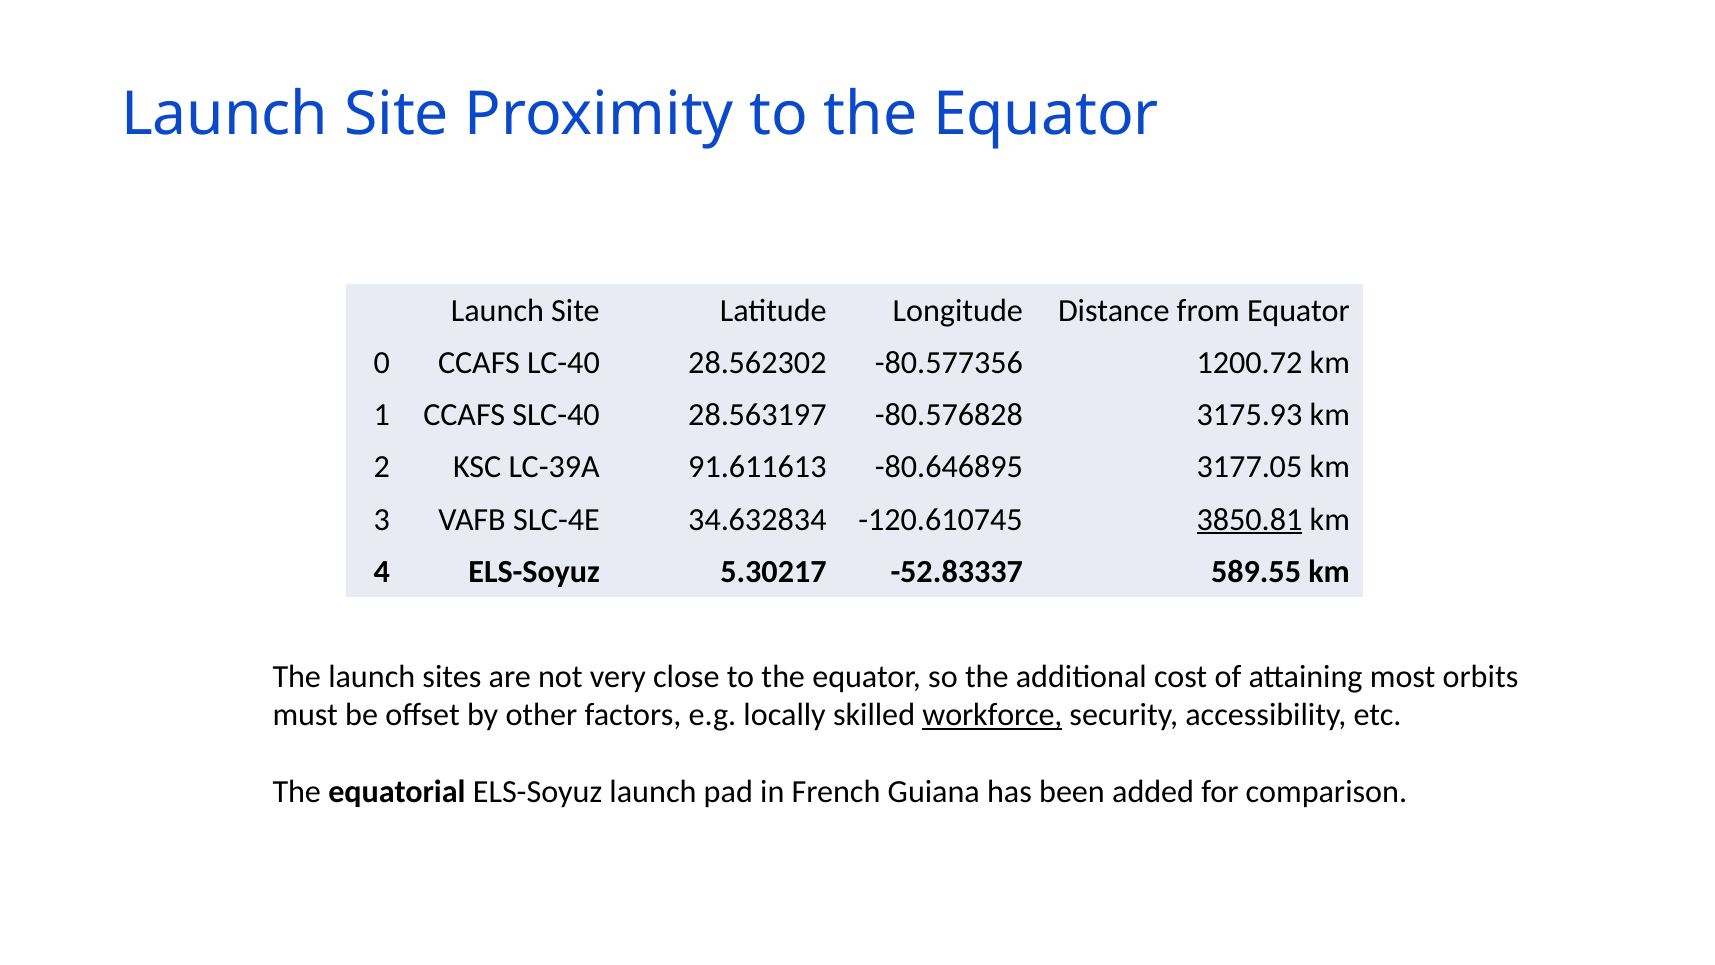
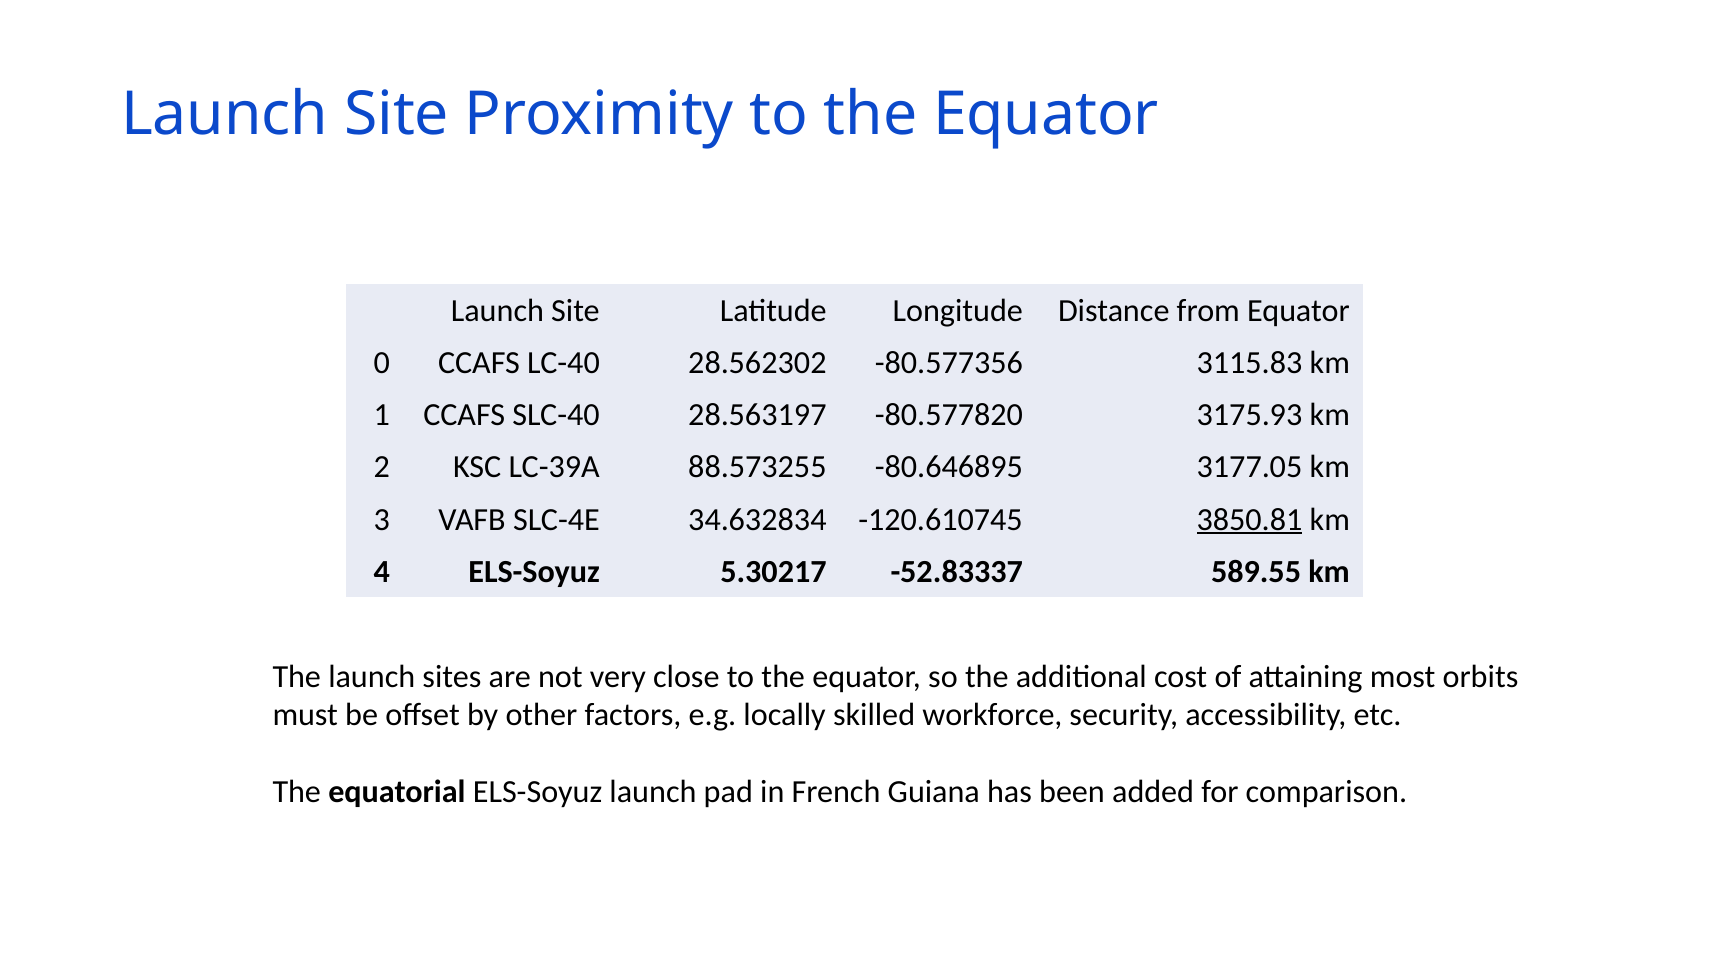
1200.72: 1200.72 -> 3115.83
-80.576828: -80.576828 -> -80.577820
91.611613: 91.611613 -> 88.573255
workforce underline: present -> none
